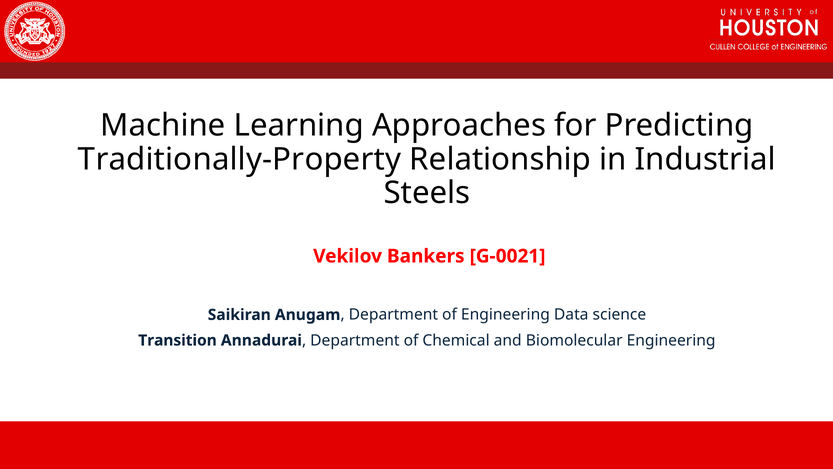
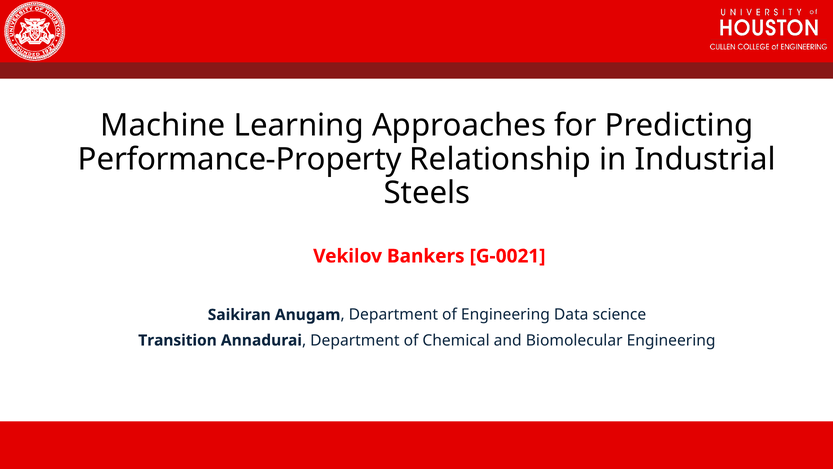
Traditionally-Property: Traditionally-Property -> Performance-Property
